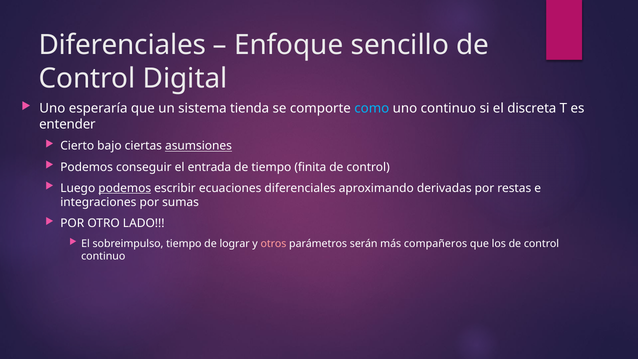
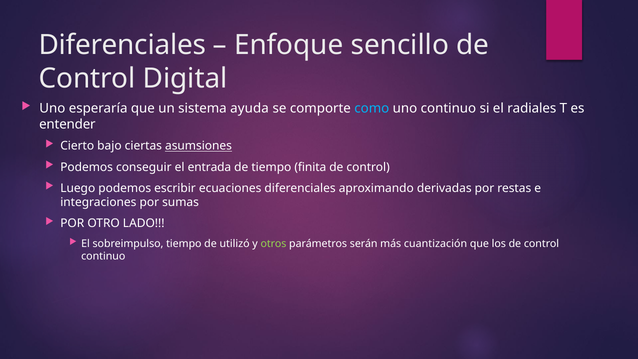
tienda: tienda -> ayuda
discreta: discreta -> radiales
podemos at (125, 188) underline: present -> none
lograr: lograr -> utilizó
otros colour: pink -> light green
compañeros: compañeros -> cuantización
